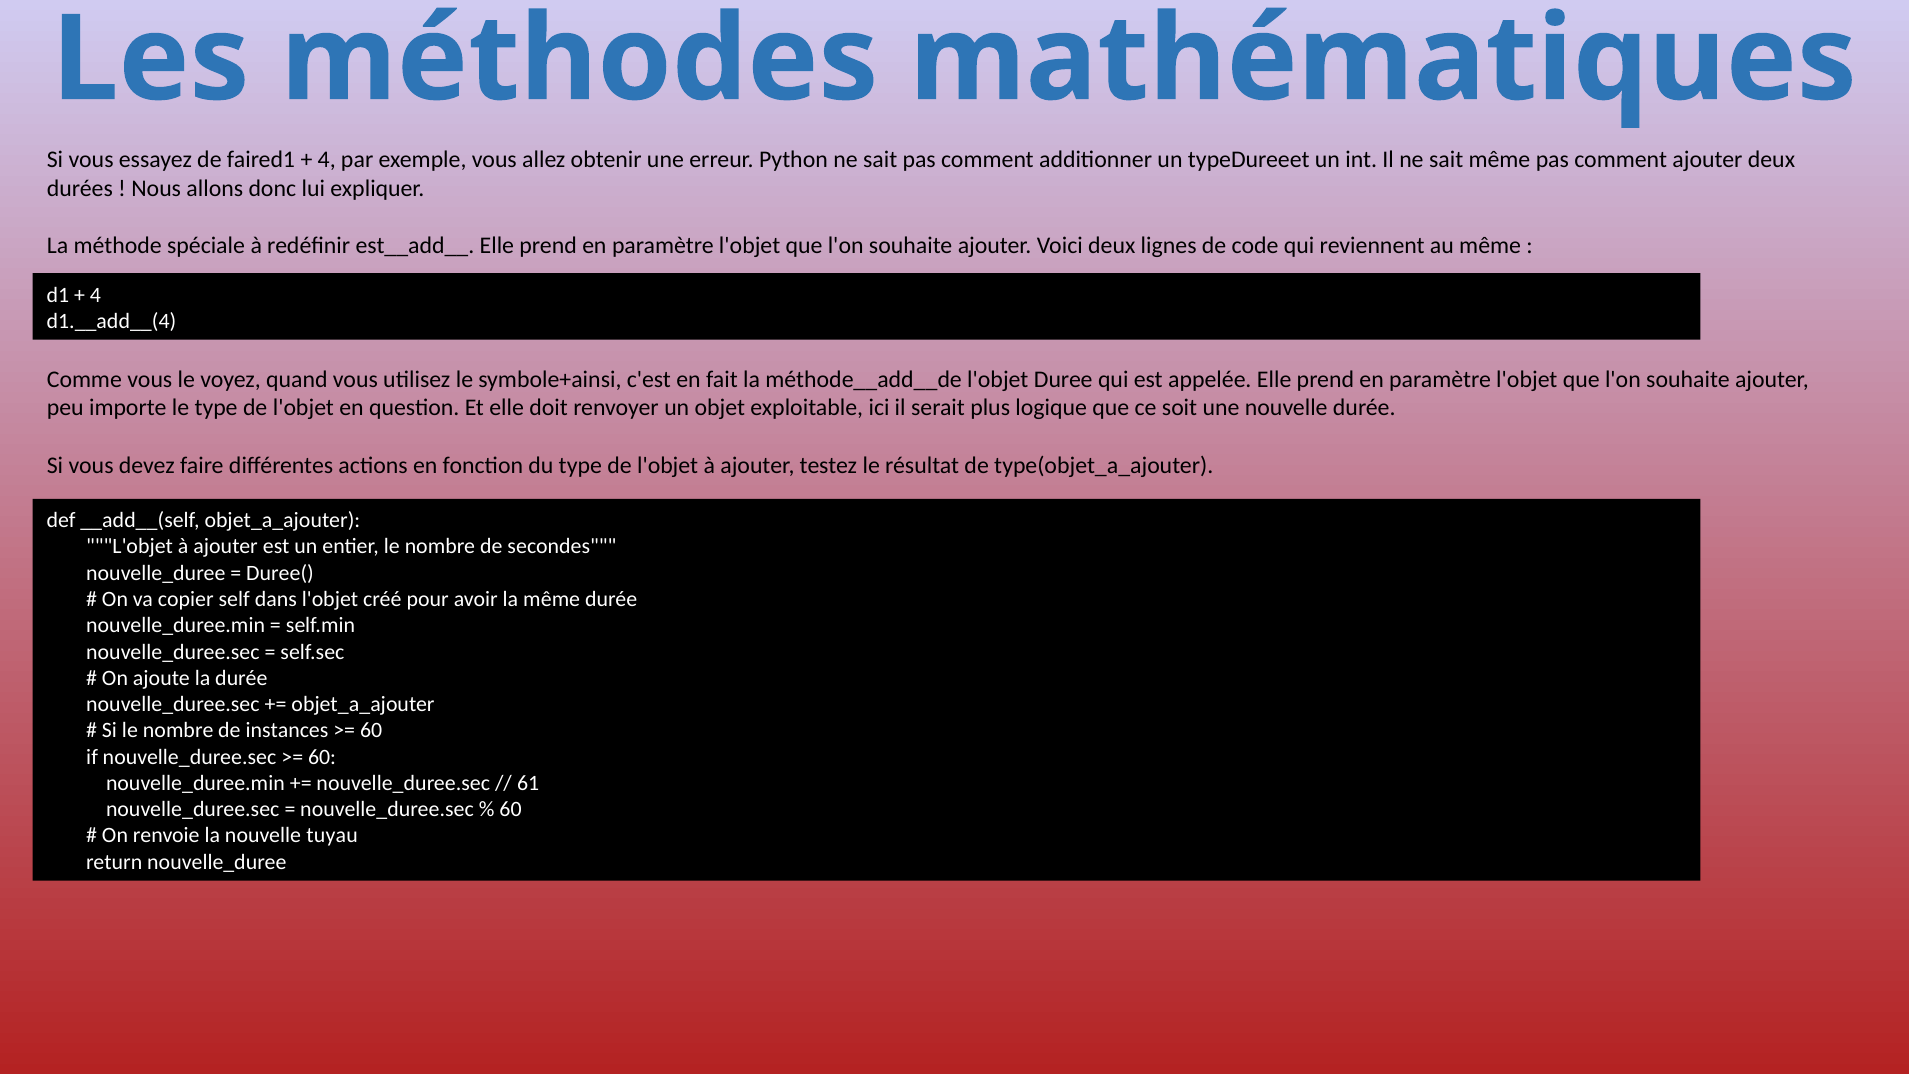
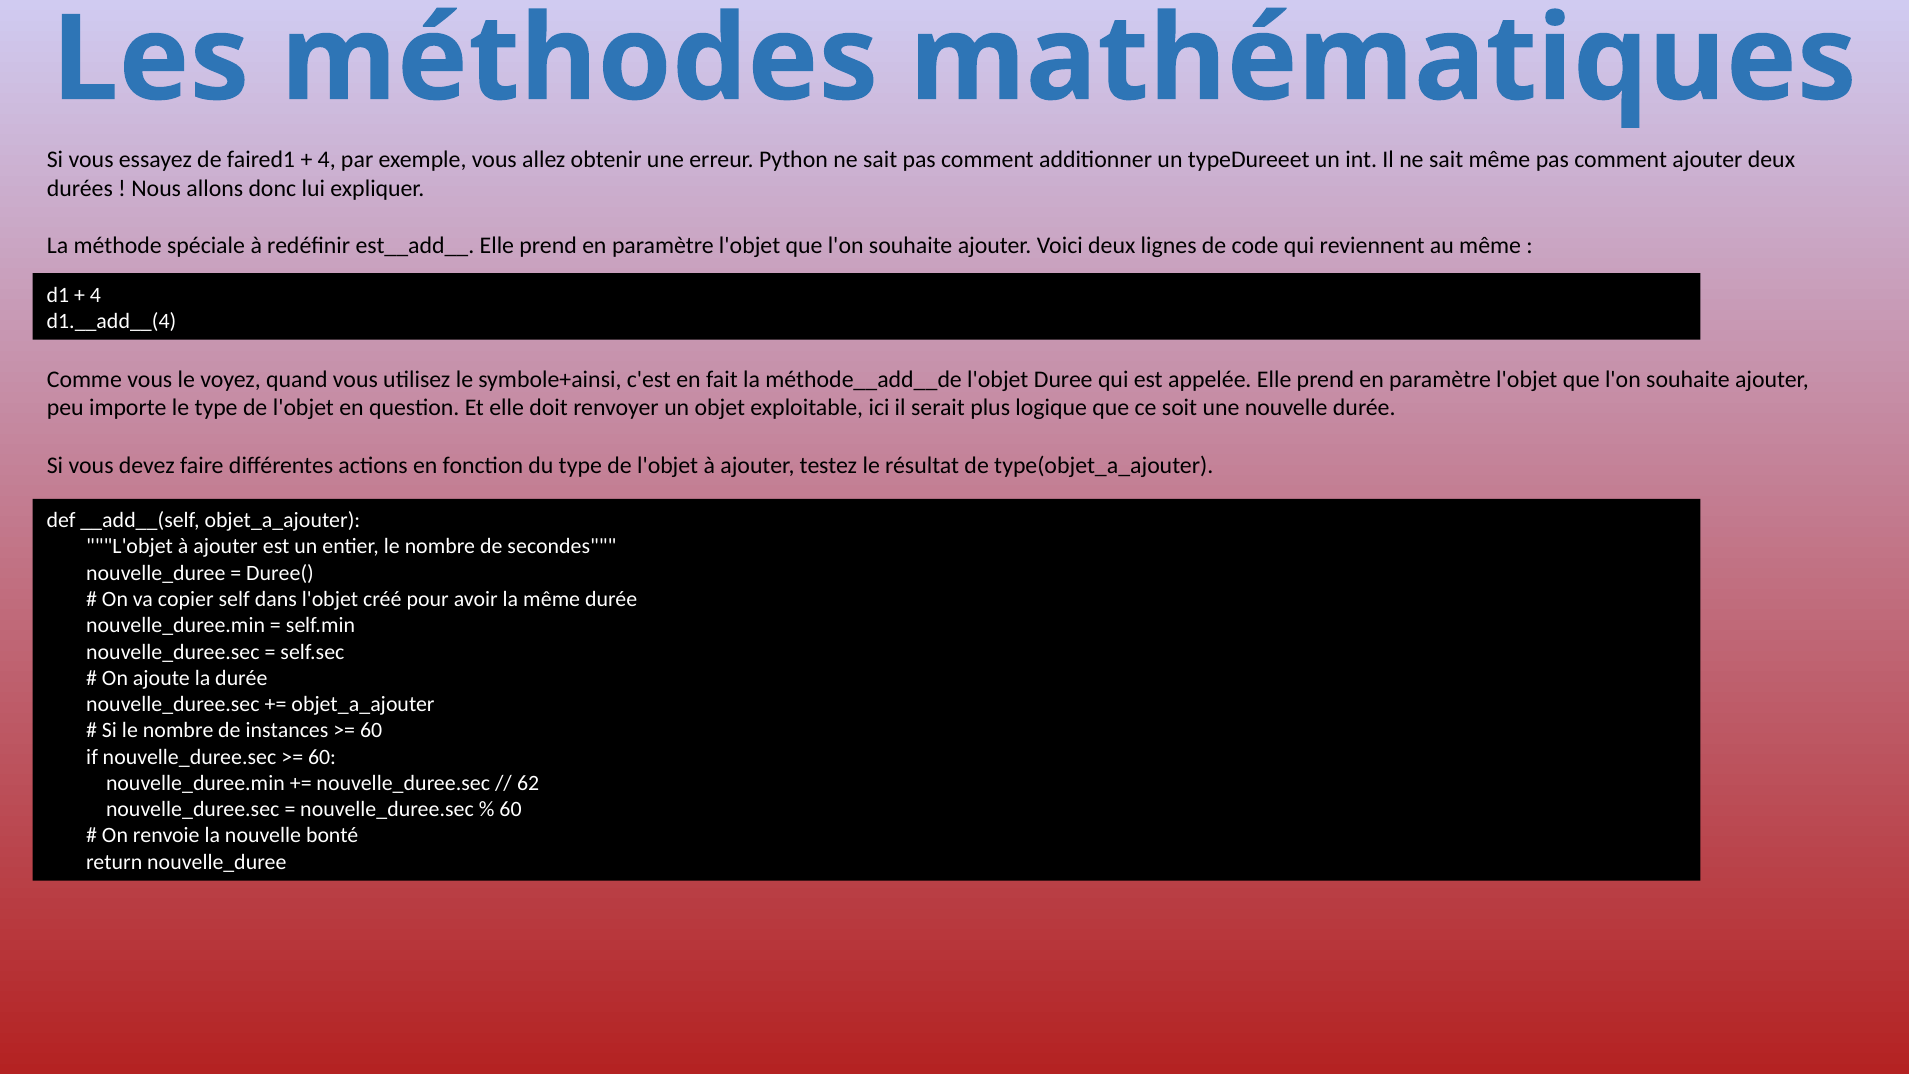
61: 61 -> 62
tuyau: tuyau -> bonté
